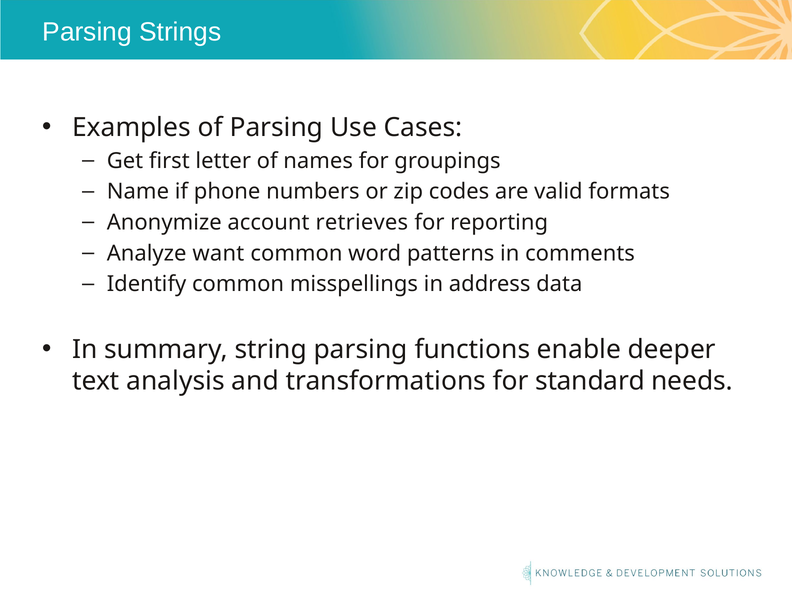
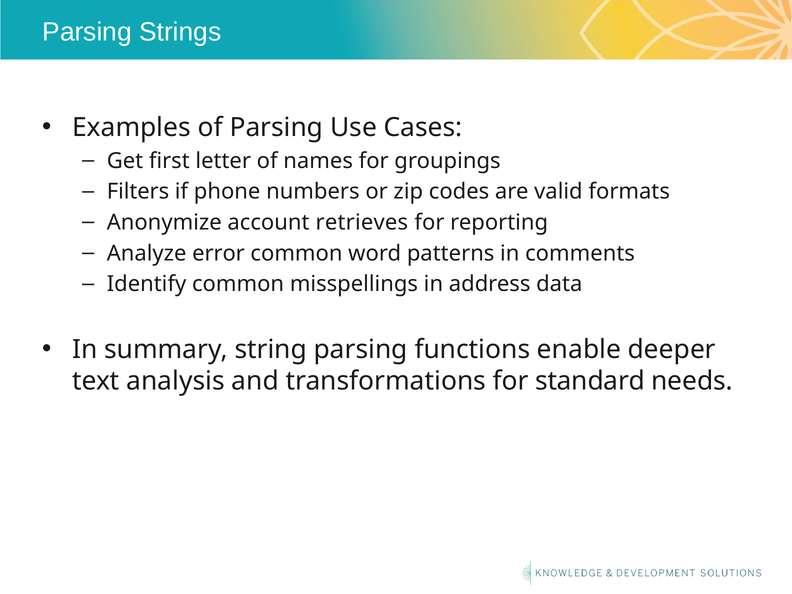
Name: Name -> Filters
want: want -> error
